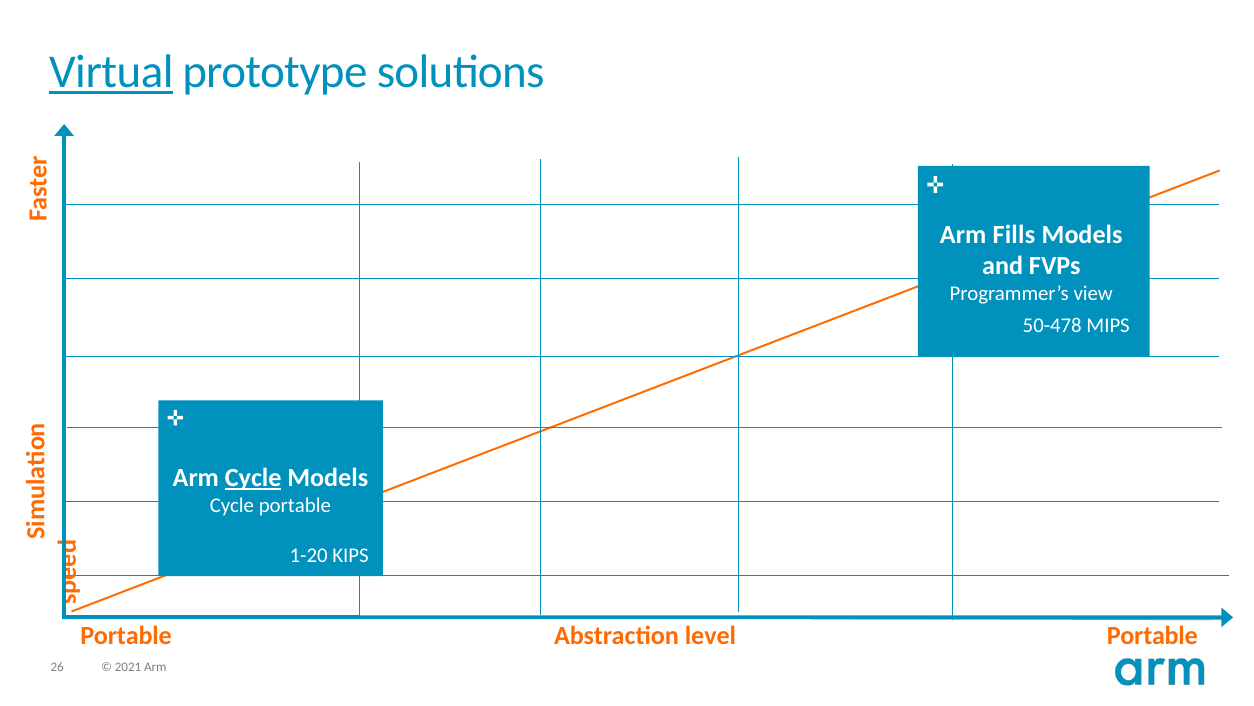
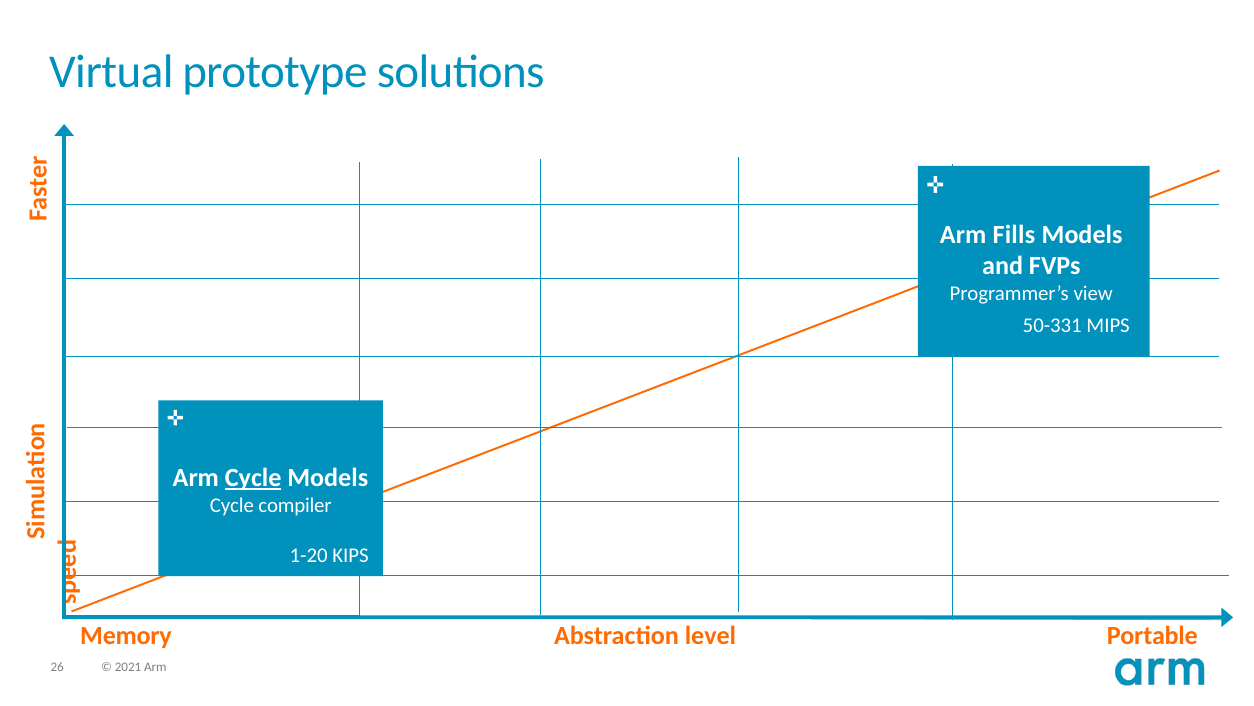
Virtual underline: present -> none
50-478: 50-478 -> 50-331
Cycle portable: portable -> compiler
Portable at (126, 636): Portable -> Memory
